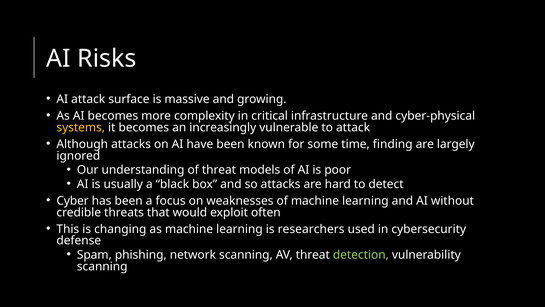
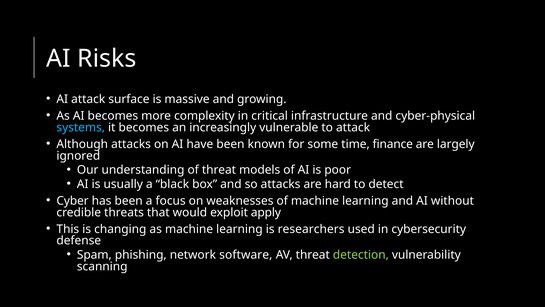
systems colour: yellow -> light blue
finding: finding -> finance
often: often -> apply
network scanning: scanning -> software
